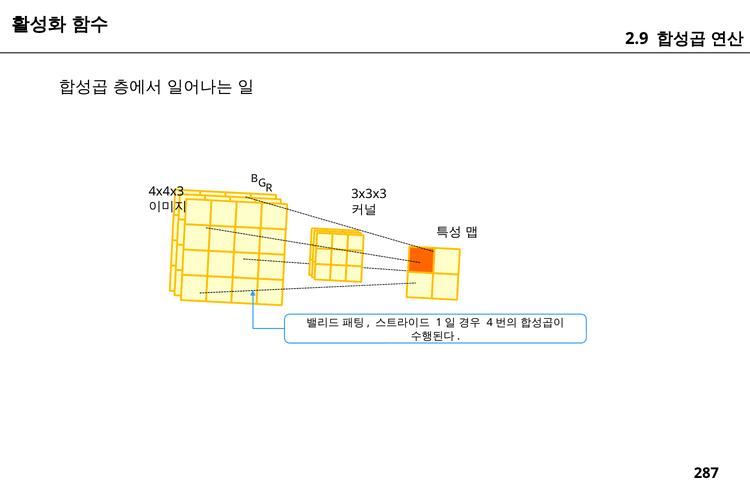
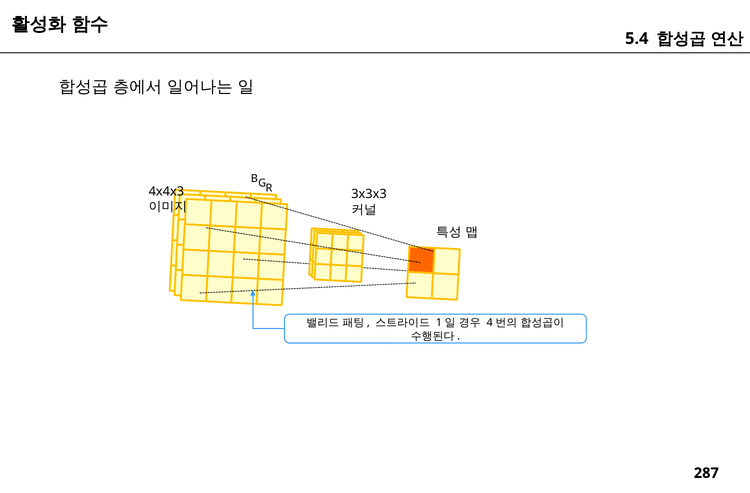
2.9: 2.9 -> 5.4
